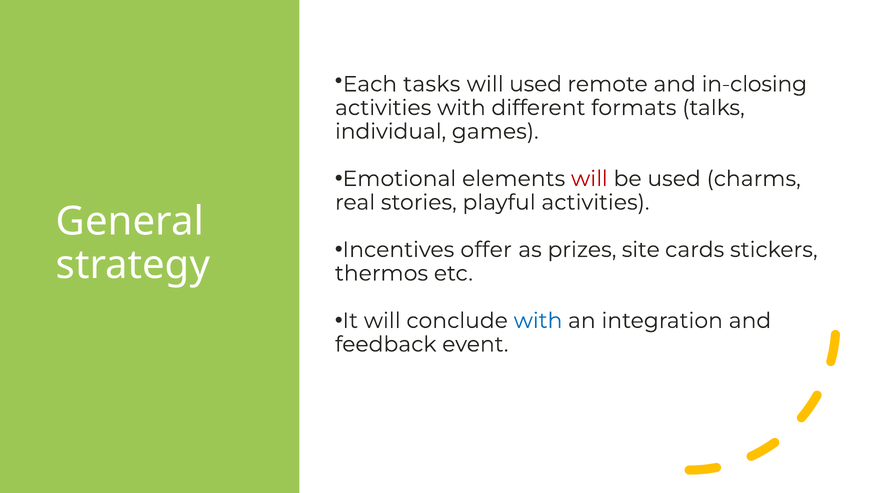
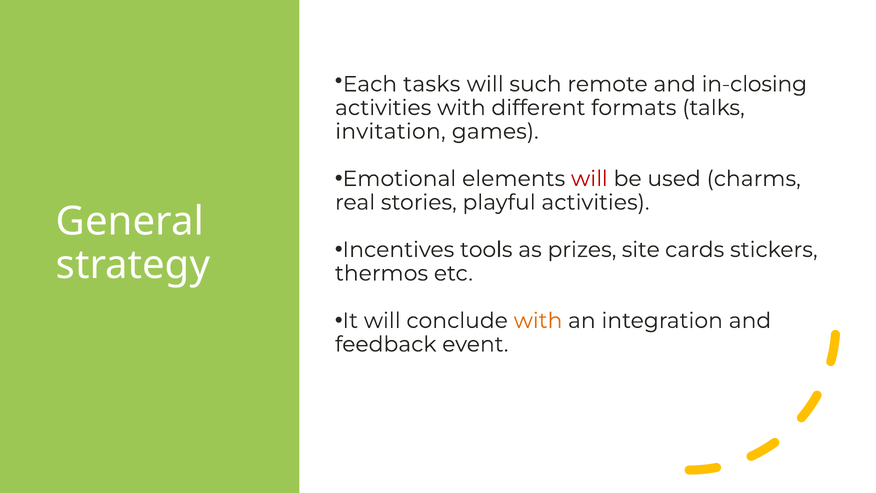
will used: used -> such
individual: individual -> invitation
offer: offer -> tools
with at (538, 321) colour: blue -> orange
